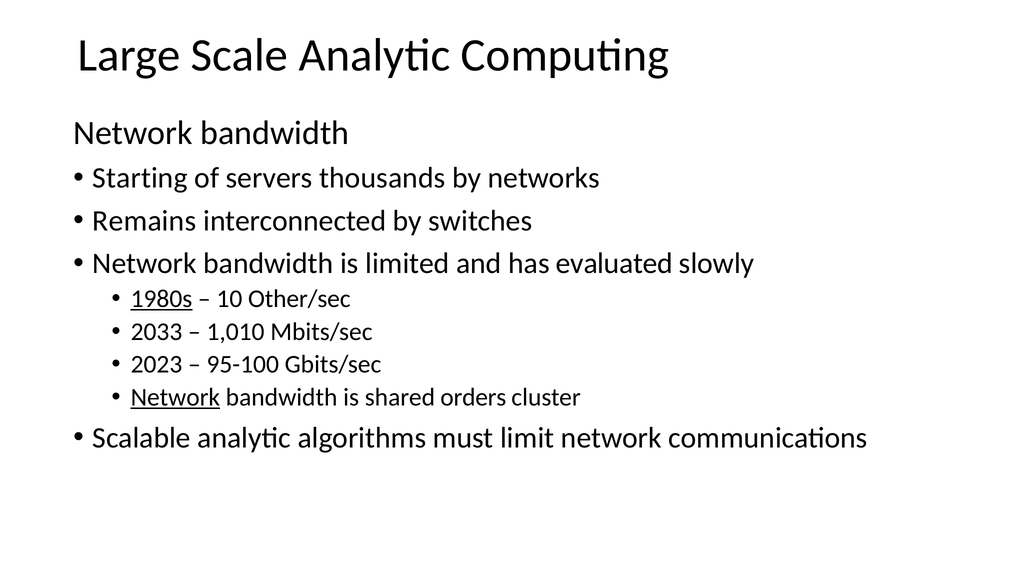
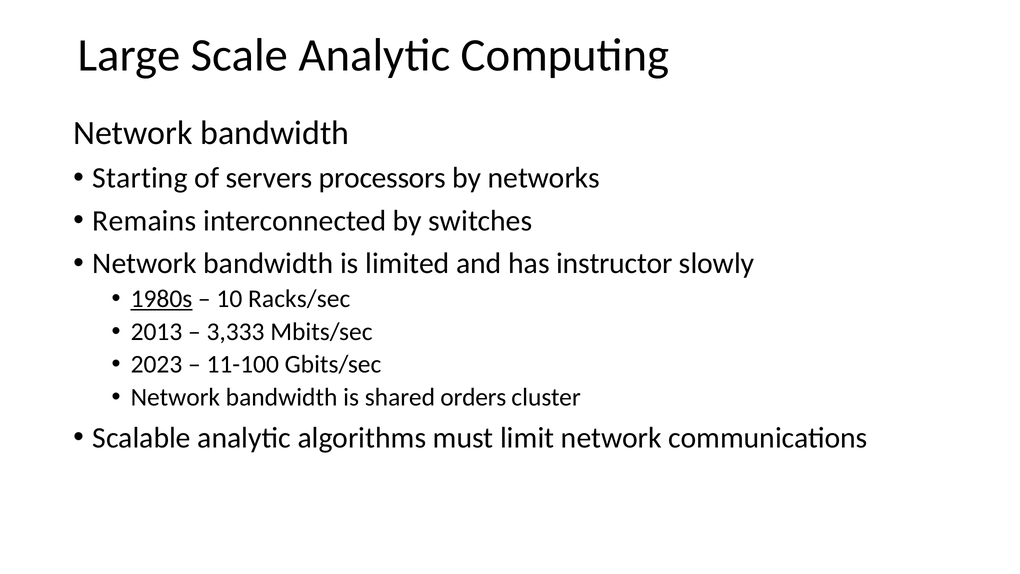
thousands: thousands -> processors
evaluated: evaluated -> instructor
Other/sec: Other/sec -> Racks/sec
2033: 2033 -> 2013
1,010: 1,010 -> 3,333
95-100: 95-100 -> 11-100
Network at (175, 397) underline: present -> none
